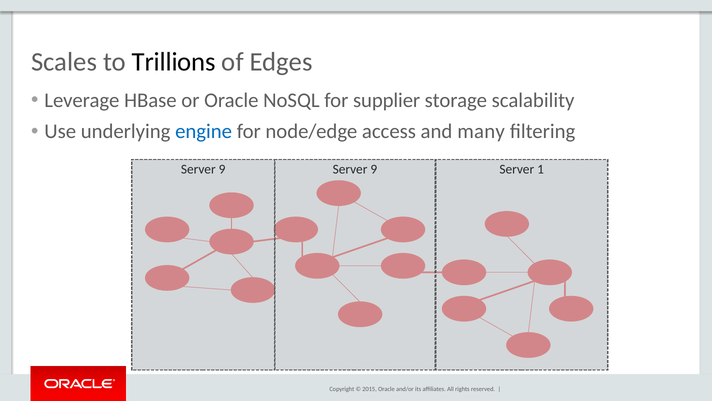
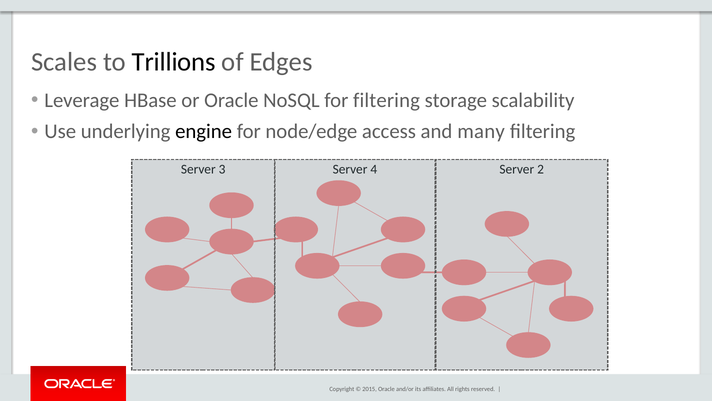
for supplier: supplier -> filtering
engine colour: blue -> black
9 at (222, 169): 9 -> 3
9 at (374, 169): 9 -> 4
1: 1 -> 2
